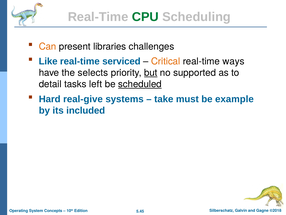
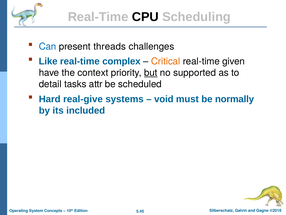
CPU colour: green -> black
Can colour: orange -> blue
libraries: libraries -> threads
serviced: serviced -> complex
ways: ways -> given
selects: selects -> context
left: left -> attr
scheduled underline: present -> none
take: take -> void
example: example -> normally
